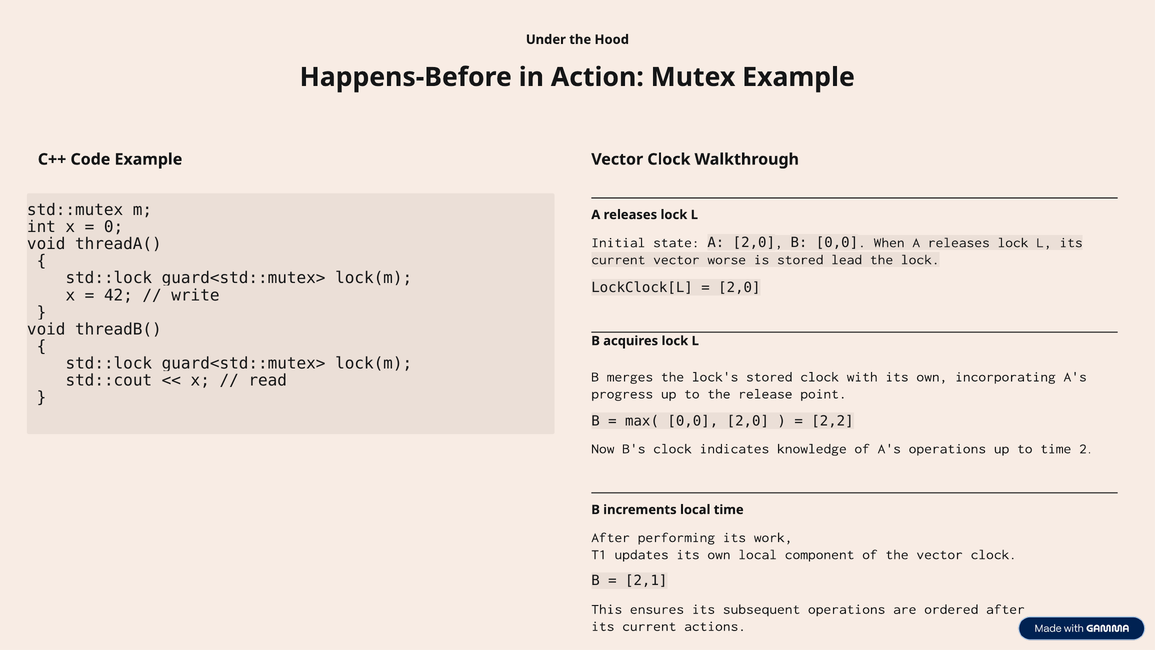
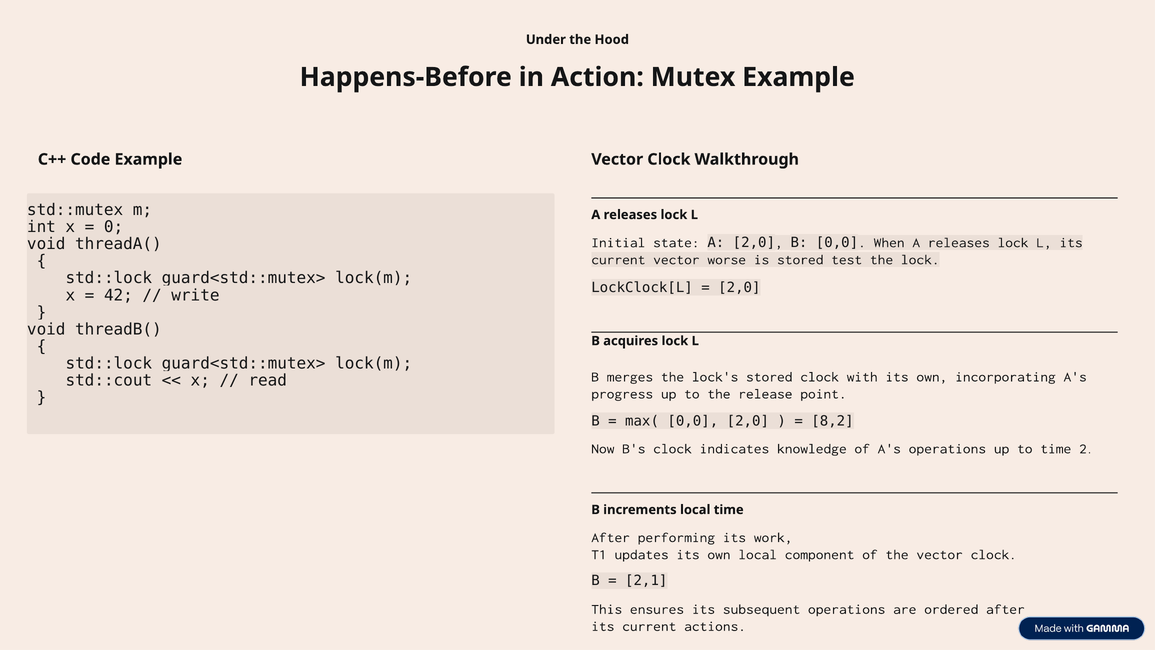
lead: lead -> test
2,2: 2,2 -> 8,2
